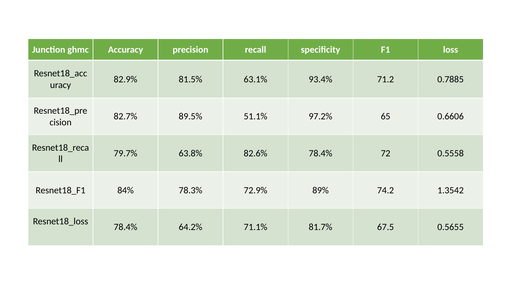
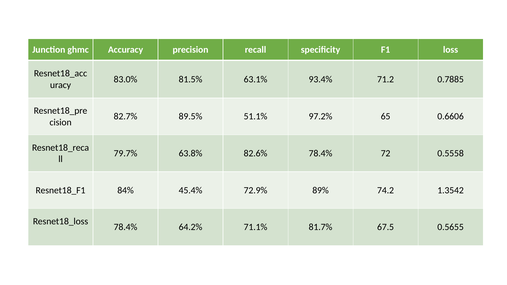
82.9%: 82.9% -> 83.0%
78.3%: 78.3% -> 45.4%
